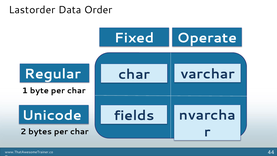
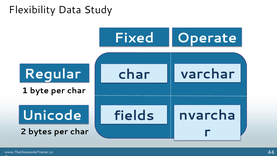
Lastorder: Lastorder -> Flexibility
Order: Order -> Study
